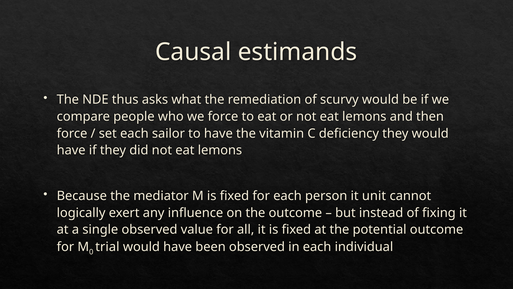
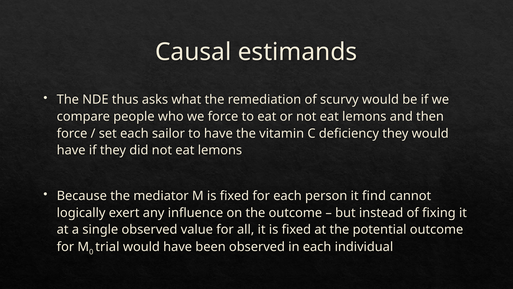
unit: unit -> find
